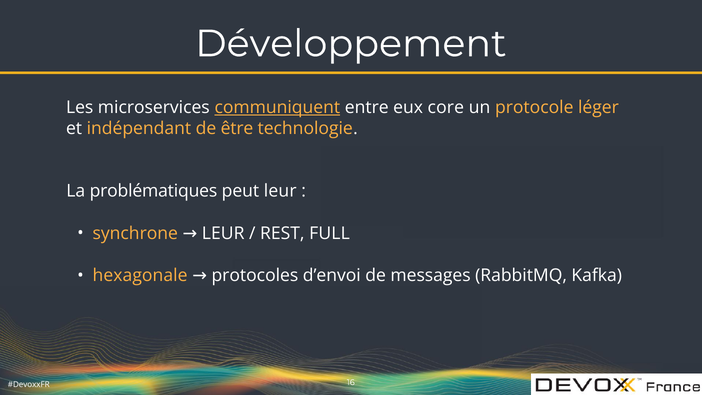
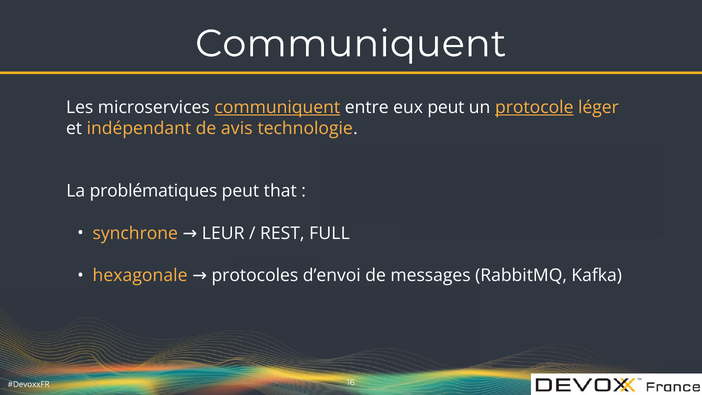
Développement at (351, 44): Développement -> Communiquent
eux core: core -> peut
protocole underline: none -> present
être: être -> avis
peut leur: leur -> that
